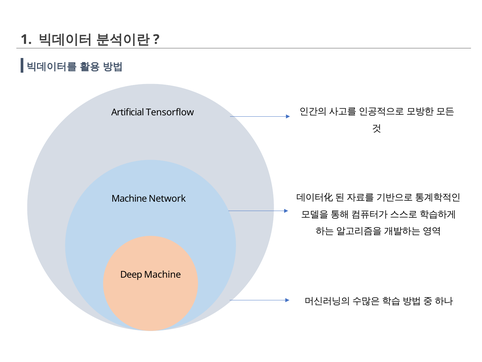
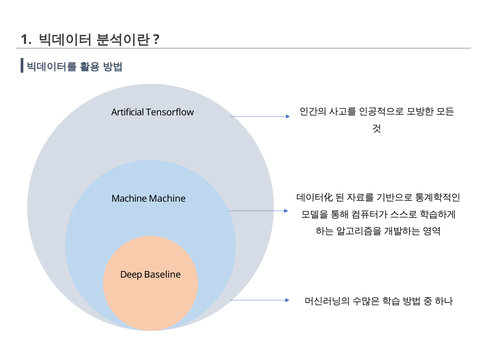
Machine Network: Network -> Machine
Deep Machine: Machine -> Baseline
